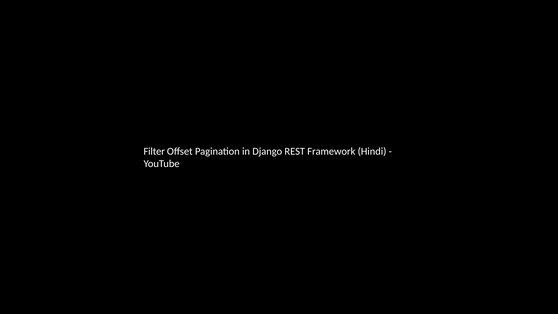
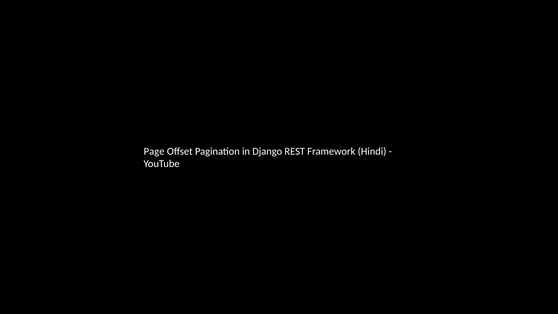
Filter: Filter -> Page
